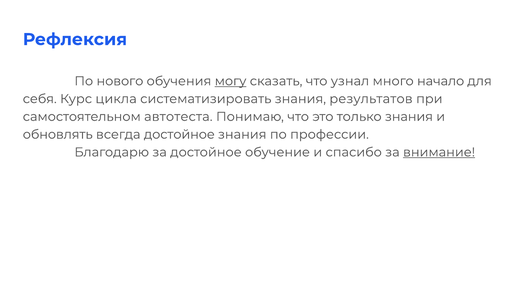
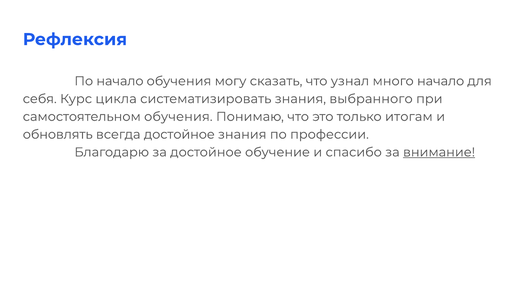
По нового: нового -> начало
могу underline: present -> none
результатов: результатов -> выбранного
самостоятельном автотеста: автотеста -> обучения
только знания: знания -> итогам
